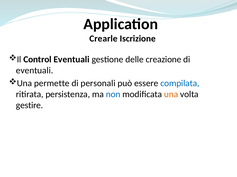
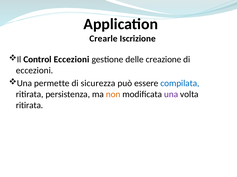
Control Eventuali: Eventuali -> Eccezioni
eventuali at (35, 71): eventuali -> eccezioni
personali: personali -> sicurezza
non colour: blue -> orange
una at (171, 95) colour: orange -> purple
gestire at (30, 106): gestire -> ritirata
